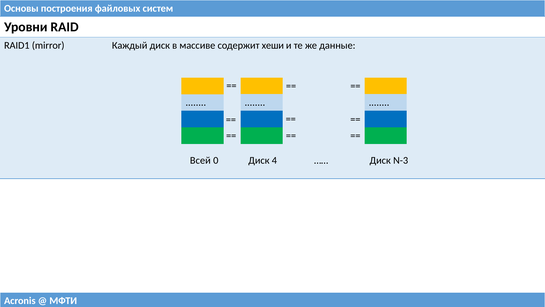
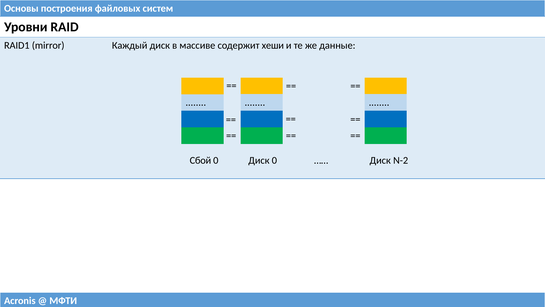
Всей: Всей -> Сбой
Диск 4: 4 -> 0
N-3: N-3 -> N-2
